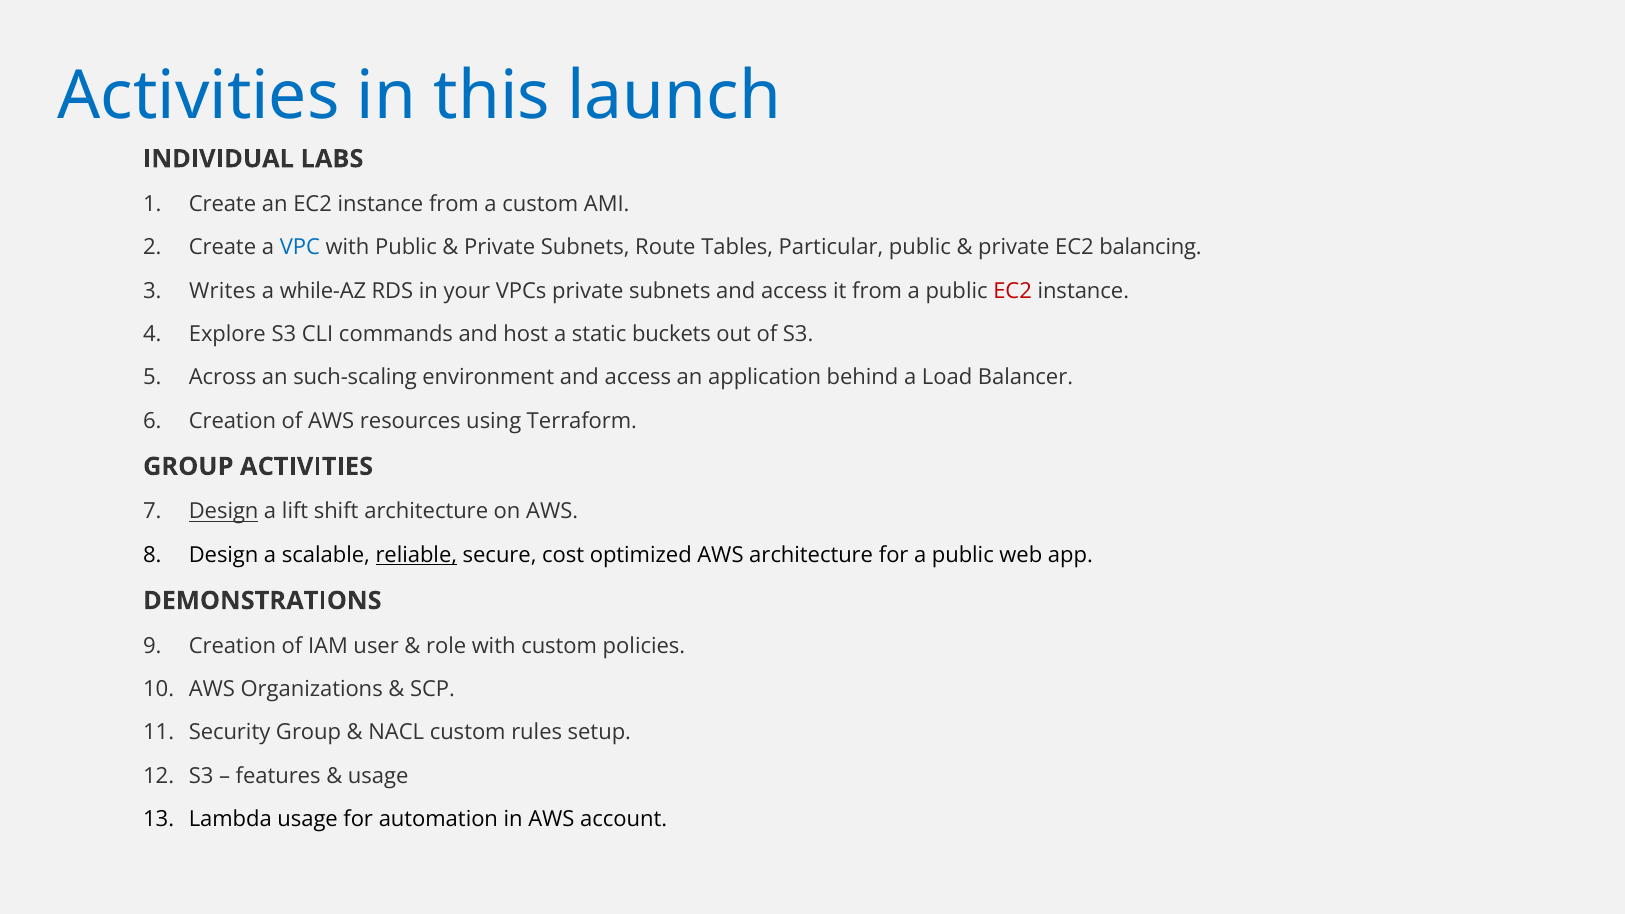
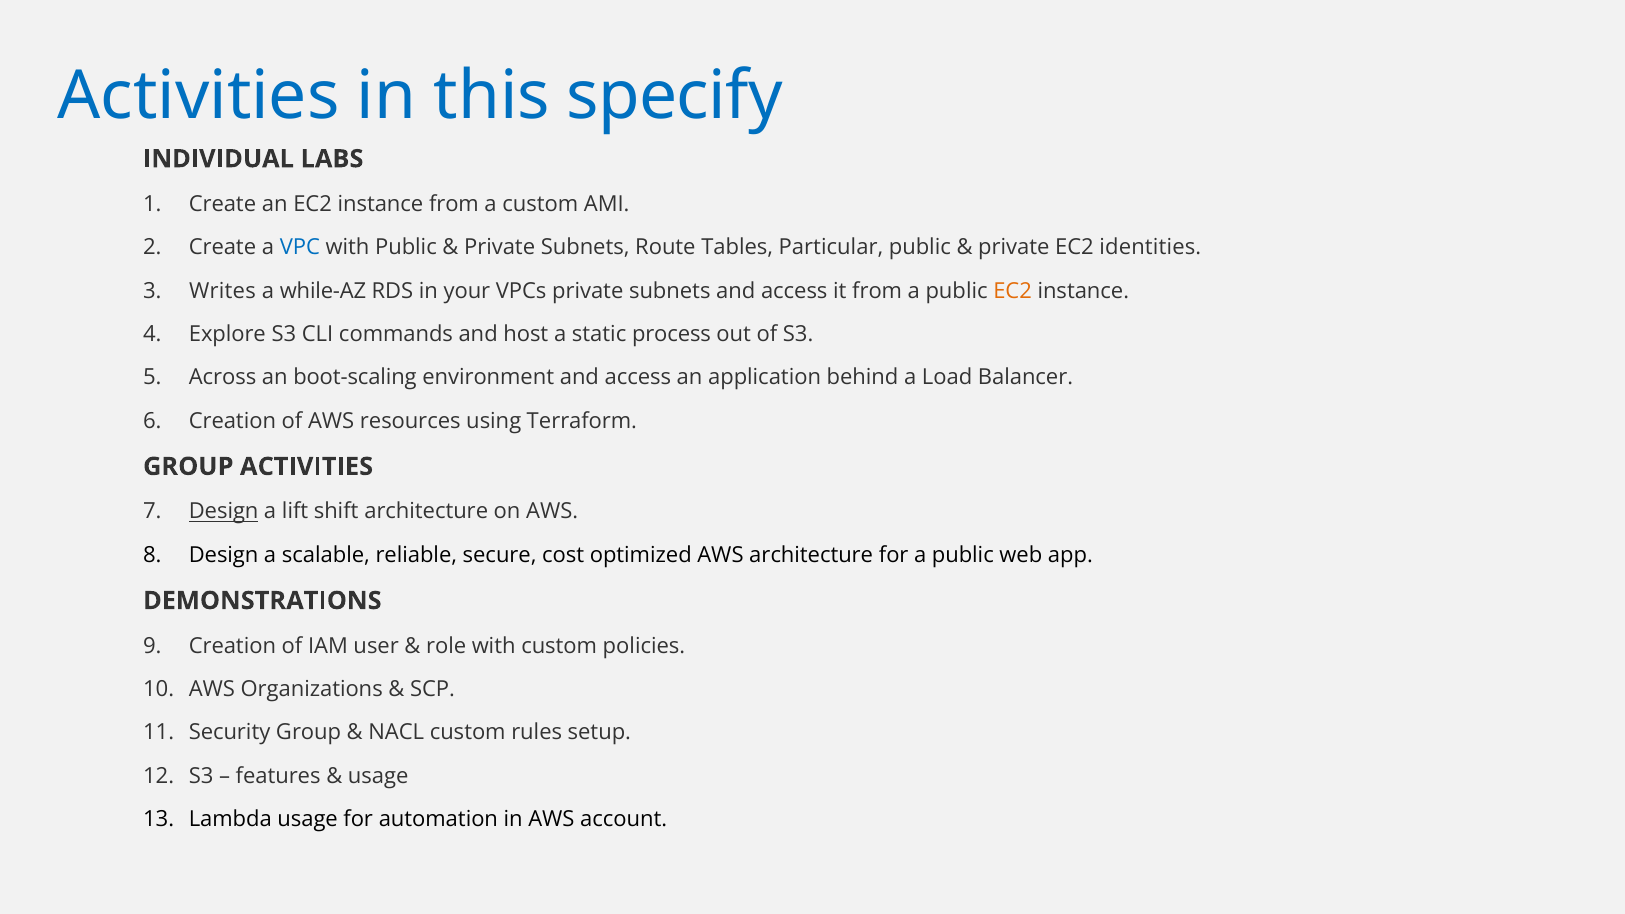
launch: launch -> specify
balancing: balancing -> identities
EC2 at (1013, 291) colour: red -> orange
buckets: buckets -> process
such-scaling: such-scaling -> boot-scaling
reliable underline: present -> none
